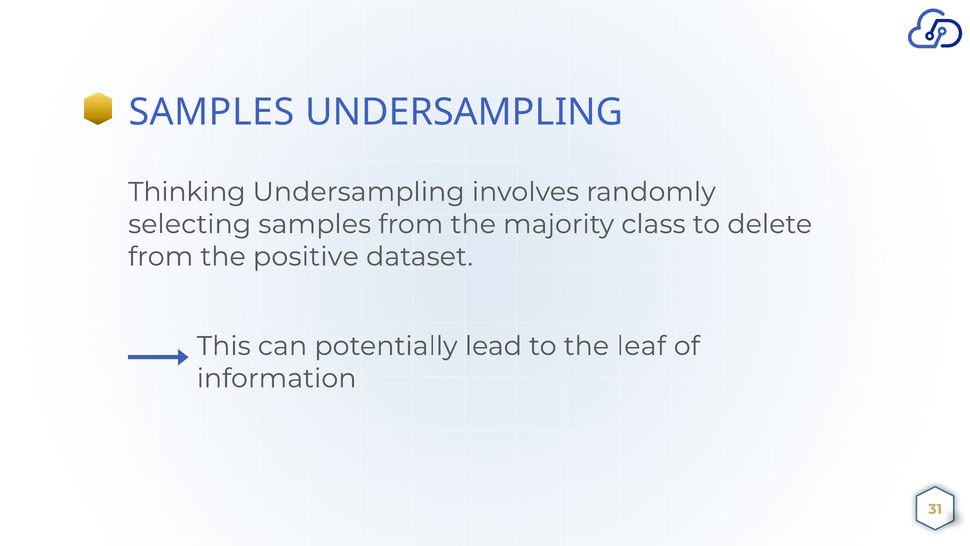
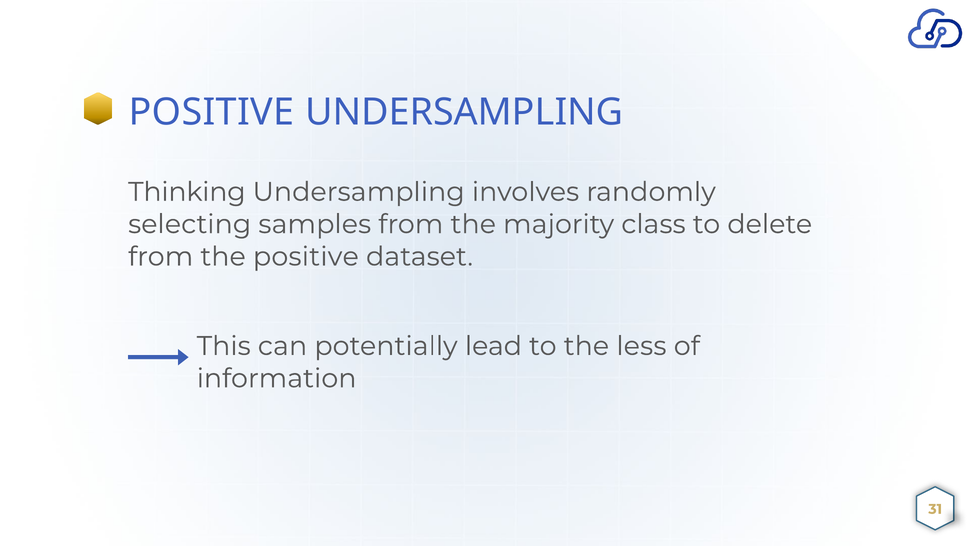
SAMPLES at (212, 112): SAMPLES -> POSITIVE
leaf: leaf -> less
